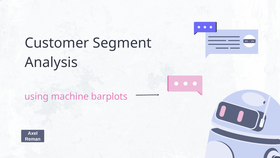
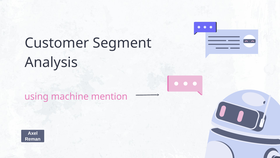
barplots: barplots -> mention
